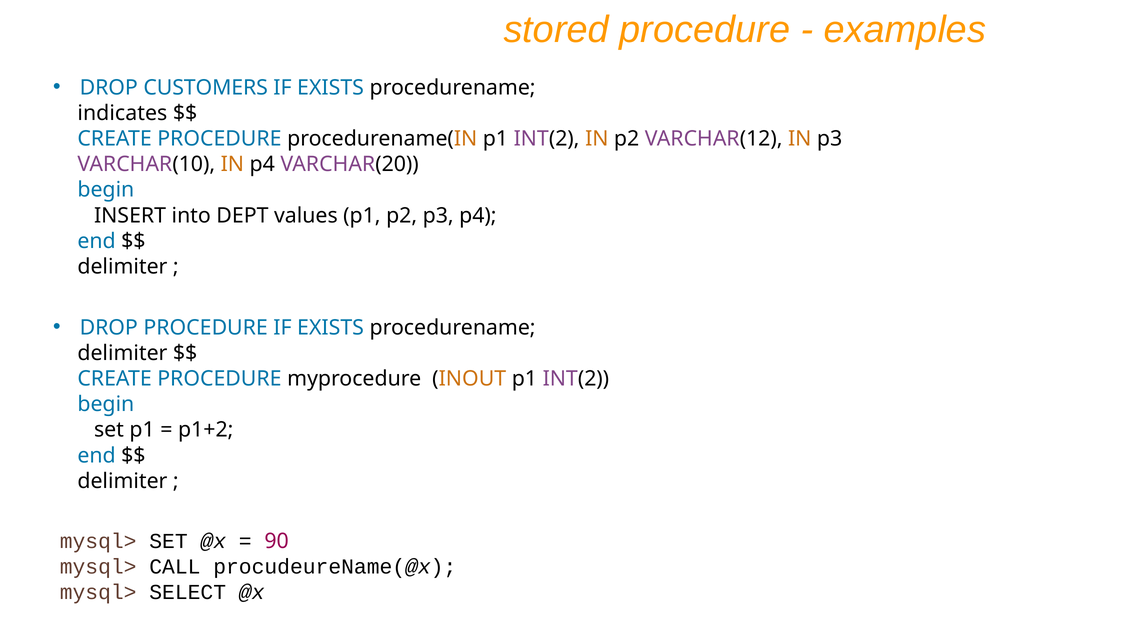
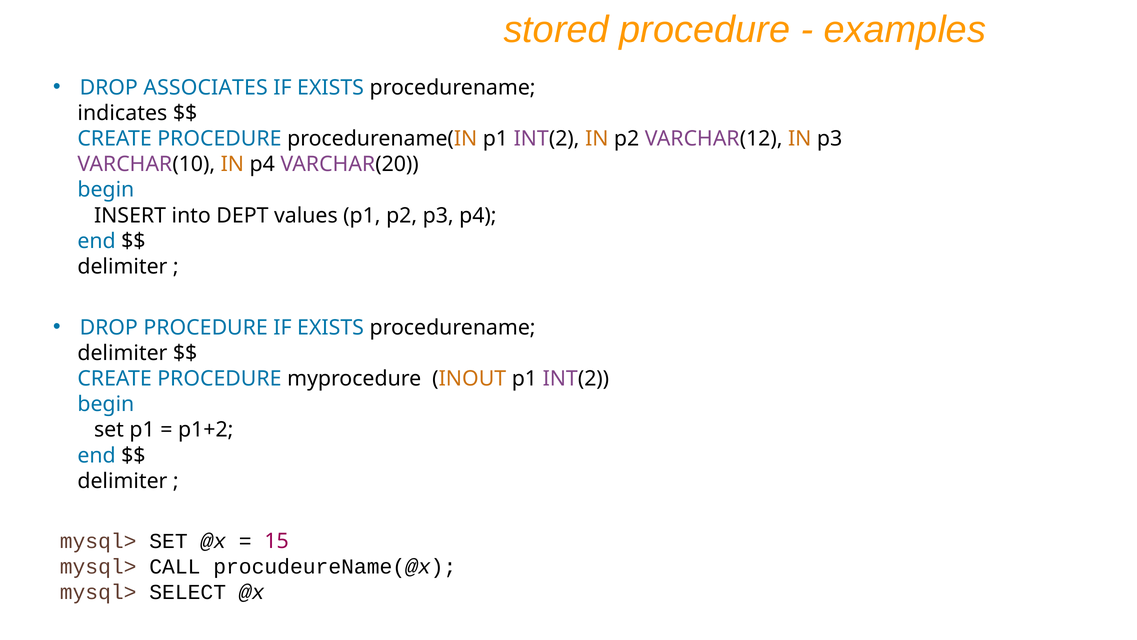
CUSTOMERS: CUSTOMERS -> ASSOCIATES
90: 90 -> 15
